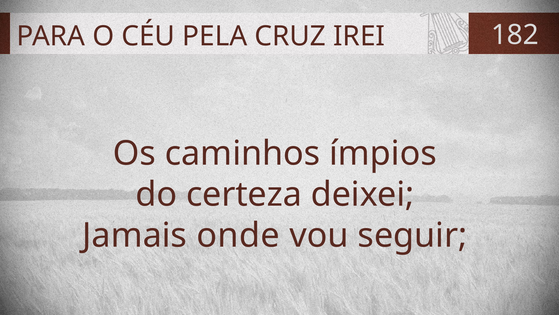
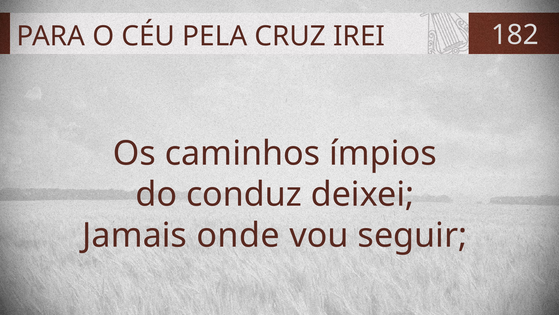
certeza: certeza -> conduz
